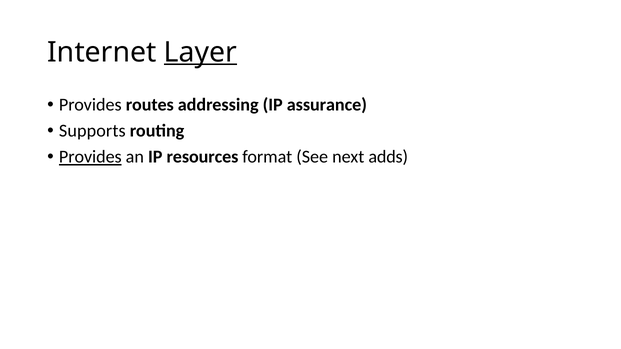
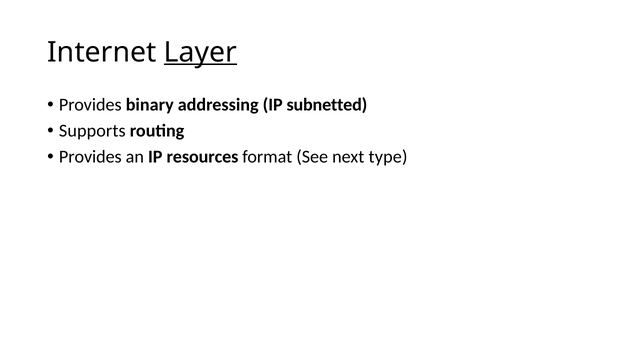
routes: routes -> binary
assurance: assurance -> subnetted
Provides at (90, 157) underline: present -> none
adds: adds -> type
